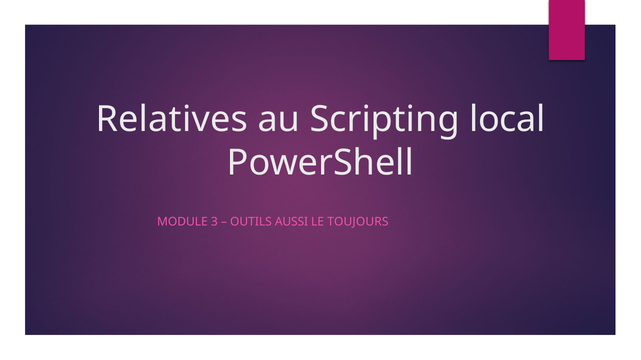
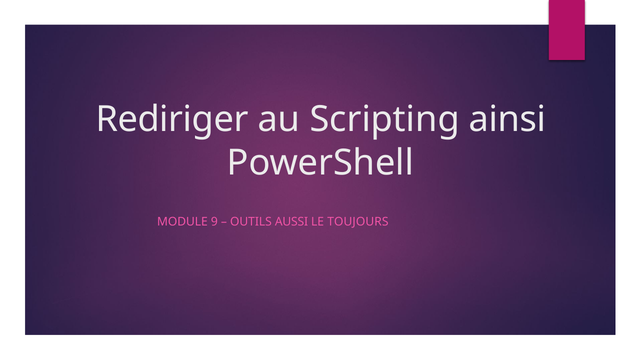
Relatives: Relatives -> Rediriger
local: local -> ainsi
3: 3 -> 9
